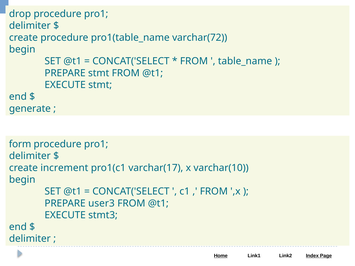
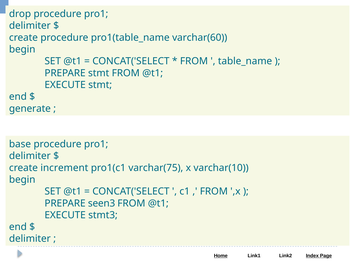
varchar(72: varchar(72 -> varchar(60
form: form -> base
varchar(17: varchar(17 -> varchar(75
user3: user3 -> seen3
